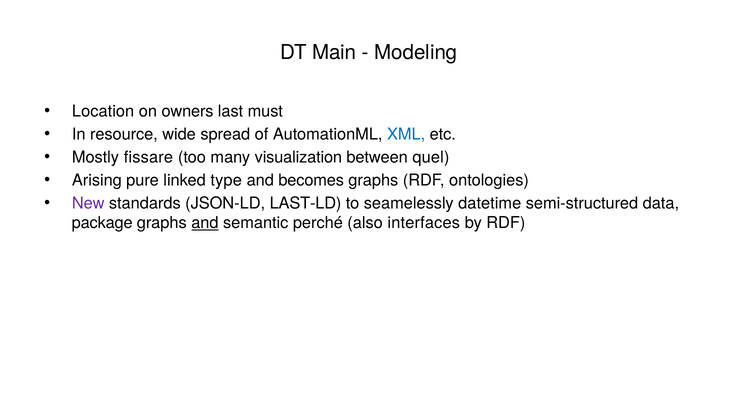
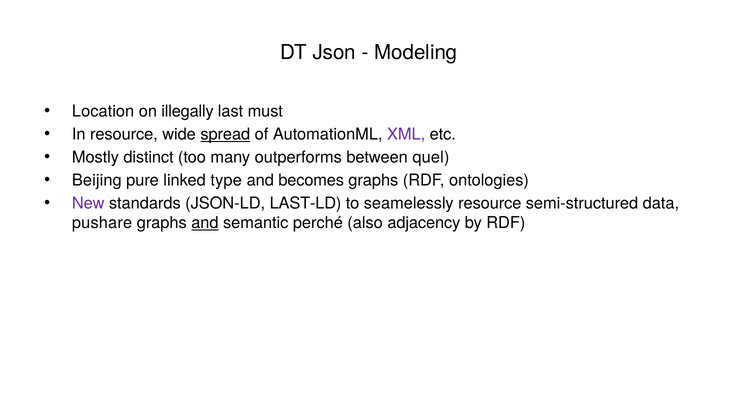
Main: Main -> Json
owners: owners -> illegally
spread underline: none -> present
XML colour: blue -> purple
fissare: fissare -> distinct
visualization: visualization -> outperforms
Arising: Arising -> Beijing
seamelessly datetime: datetime -> resource
package: package -> pushare
interfaces: interfaces -> adjacency
